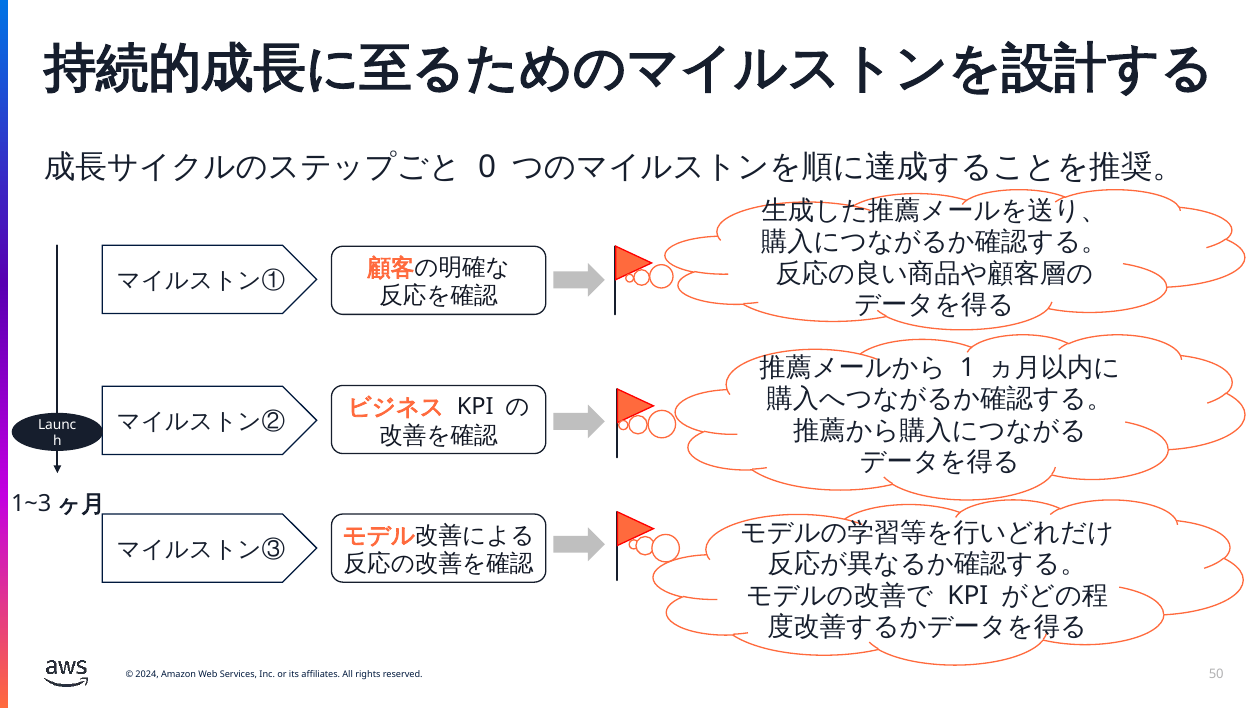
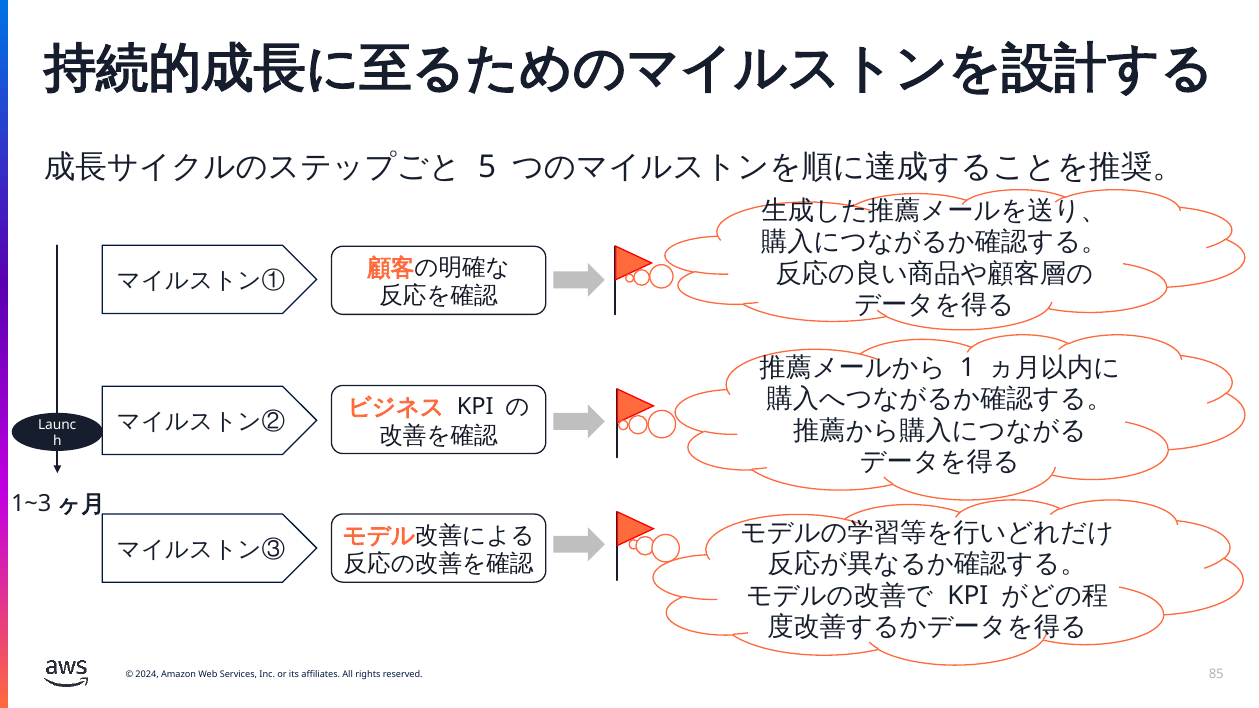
0: 0 -> 5
50: 50 -> 85
